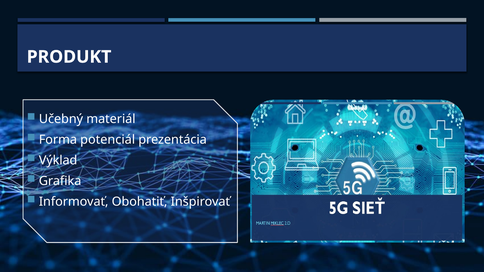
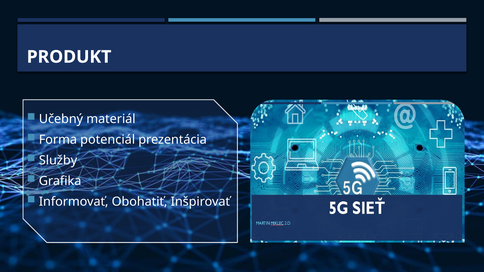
Výklad: Výklad -> Služby
